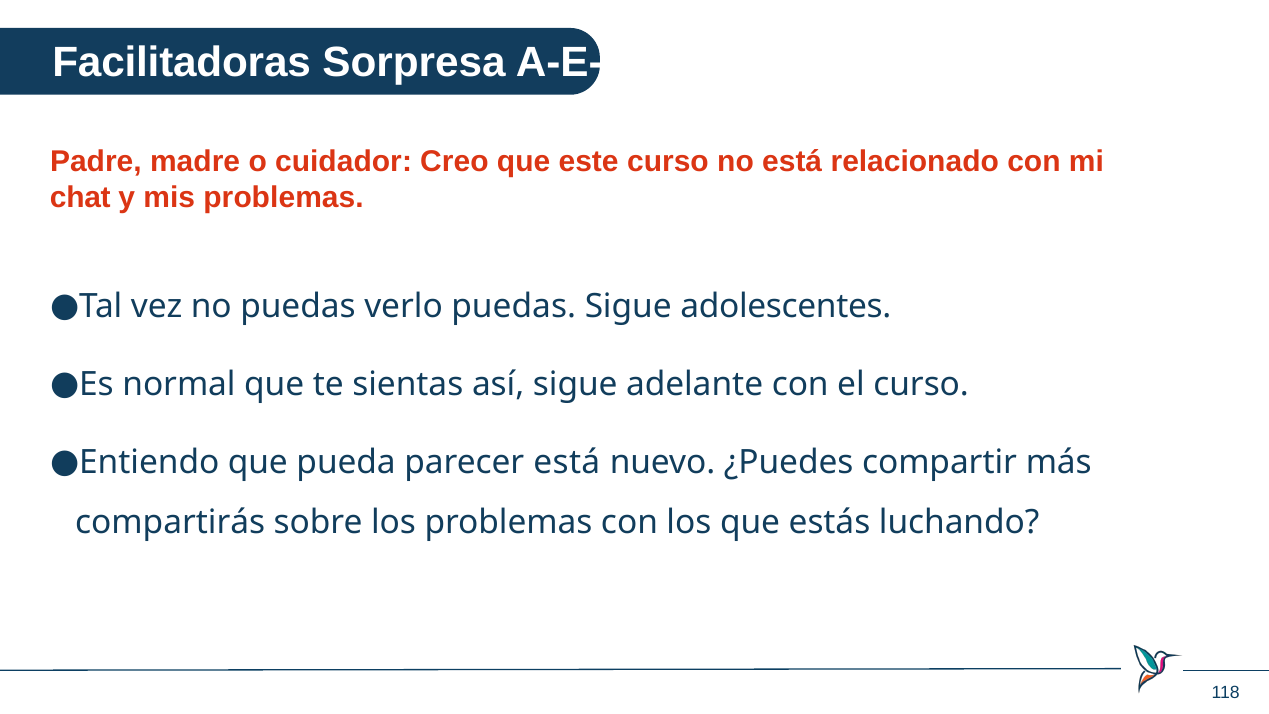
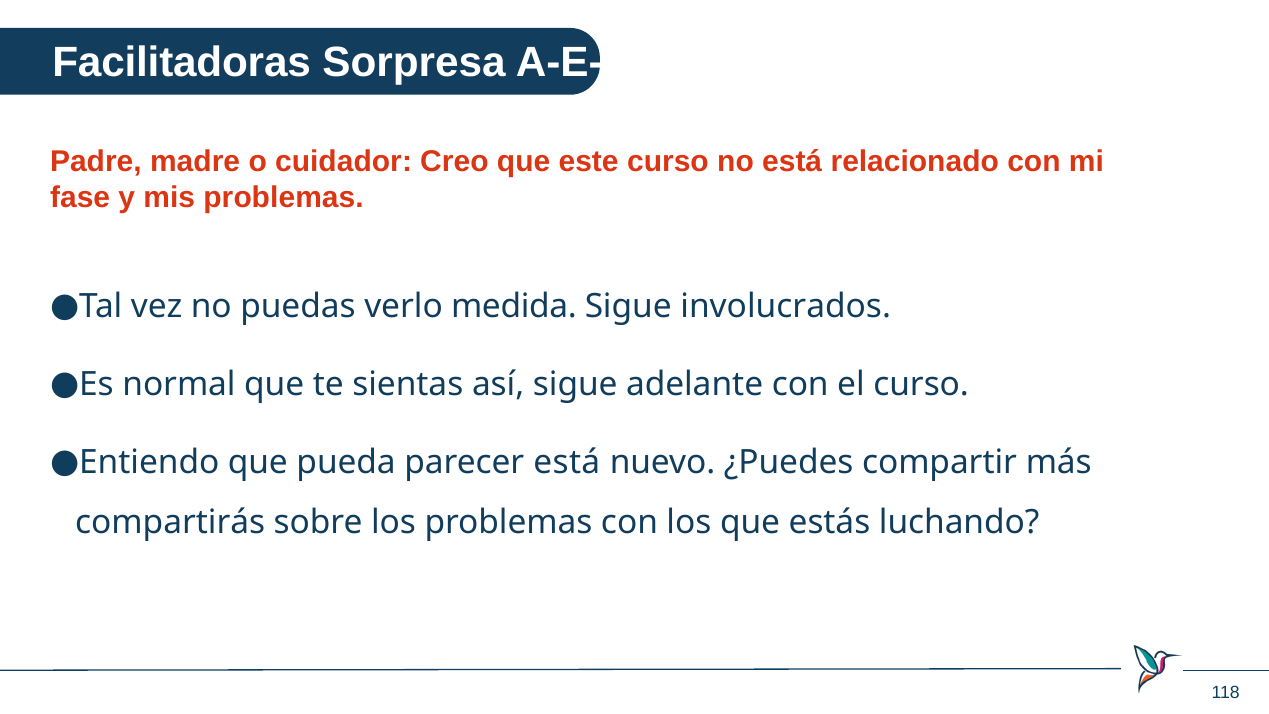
chat: chat -> fase
verlo puedas: puedas -> medida
adolescentes: adolescentes -> involucrados
